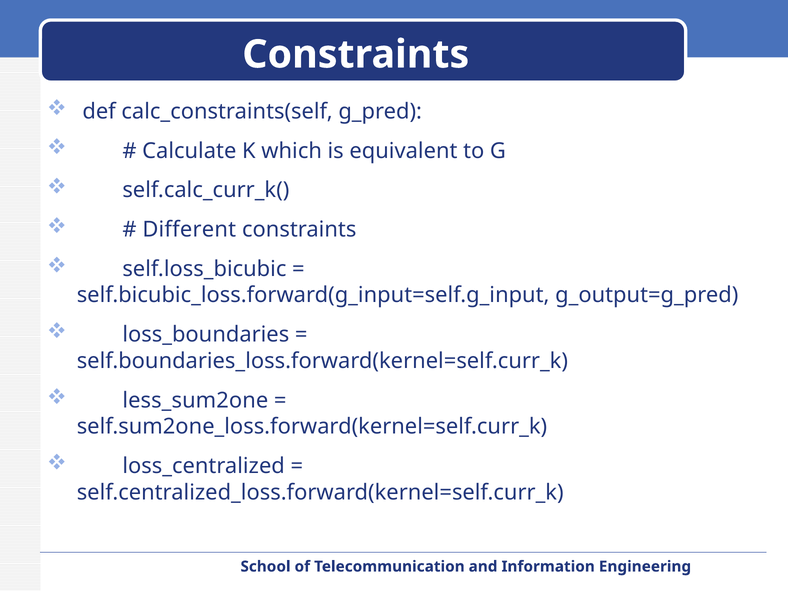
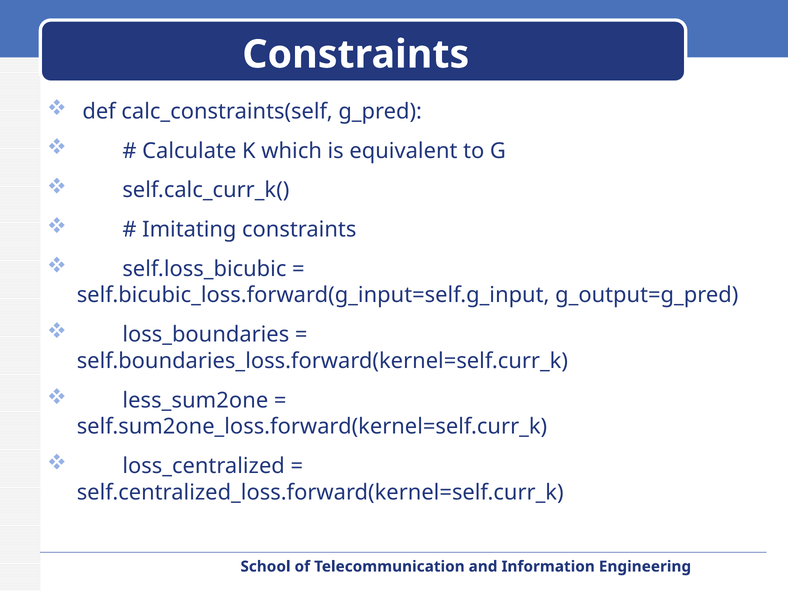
Different: Different -> Imitating
